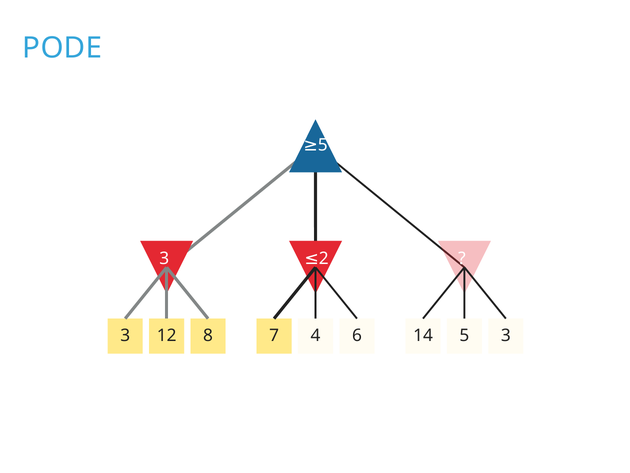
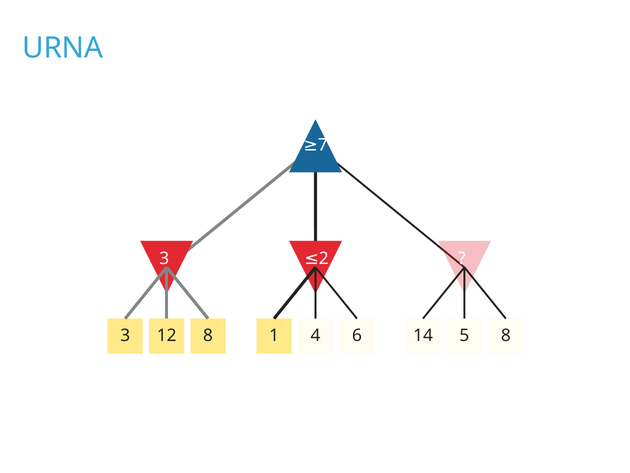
PODE: PODE -> URNA
5 at (323, 145): 5 -> 7
7: 7 -> 1
14 3: 3 -> 8
